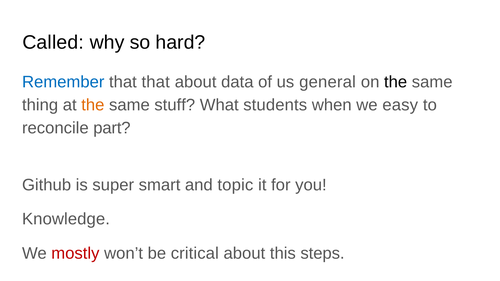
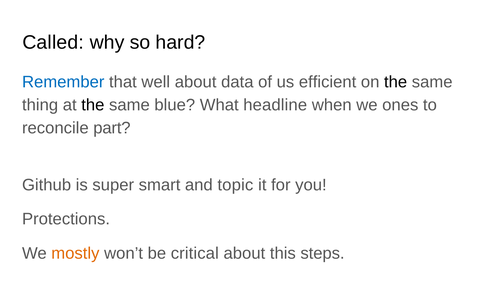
that that: that -> well
general: general -> efficient
the at (93, 105) colour: orange -> black
stuff: stuff -> blue
students: students -> headline
easy: easy -> ones
Knowledge: Knowledge -> Protections
mostly colour: red -> orange
